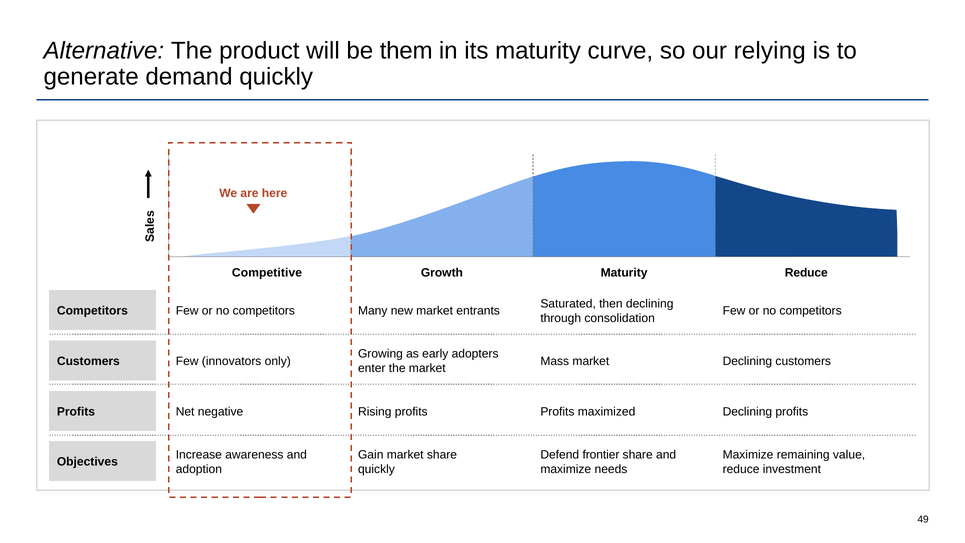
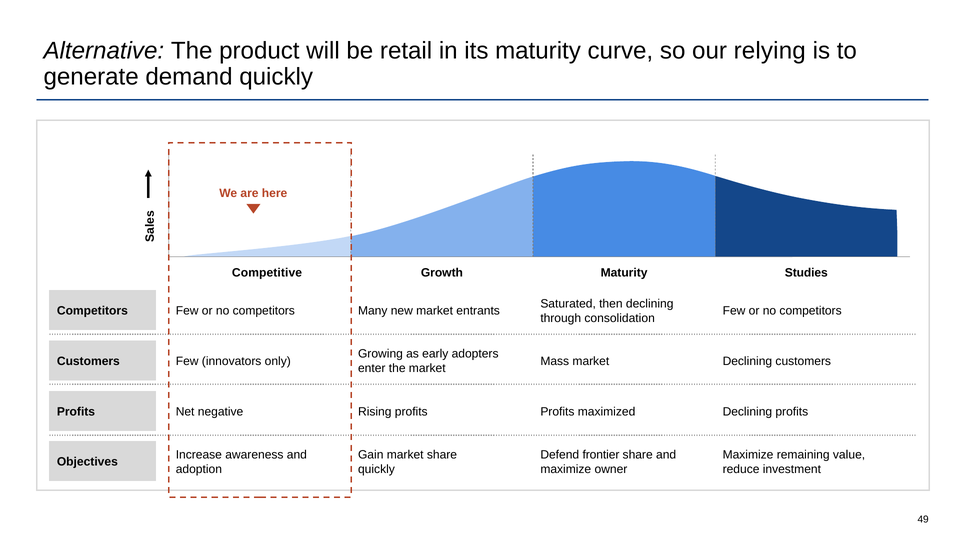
them: them -> retail
Maturity Reduce: Reduce -> Studies
needs: needs -> owner
